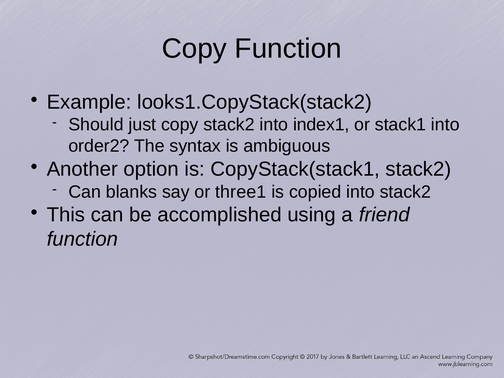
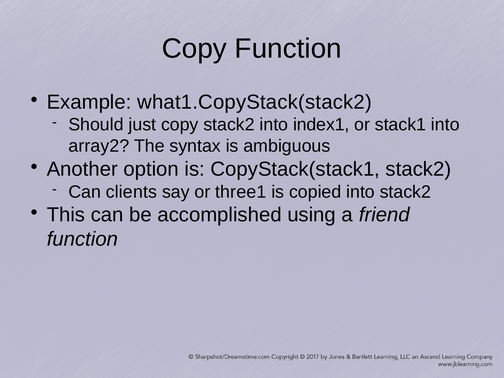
looks1.CopyStack(stack2: looks1.CopyStack(stack2 -> what1.CopyStack(stack2
order2: order2 -> array2
blanks: blanks -> clients
